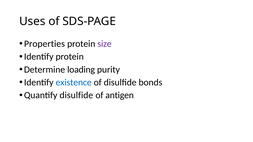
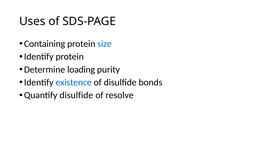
Properties: Properties -> Containing
size colour: purple -> blue
antigen: antigen -> resolve
